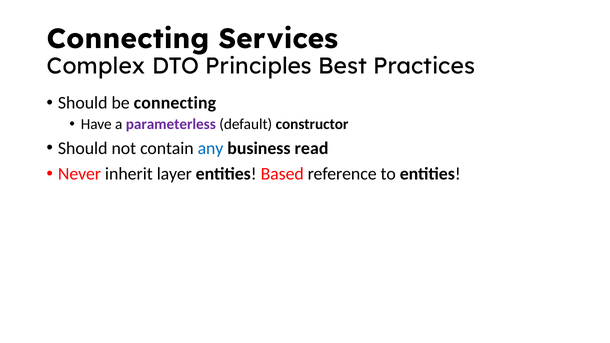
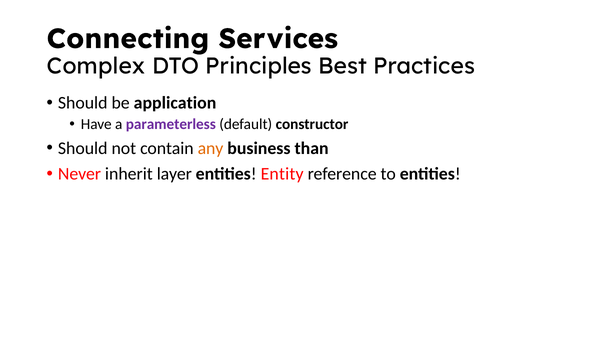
be connecting: connecting -> application
any colour: blue -> orange
read: read -> than
Based: Based -> Entity
